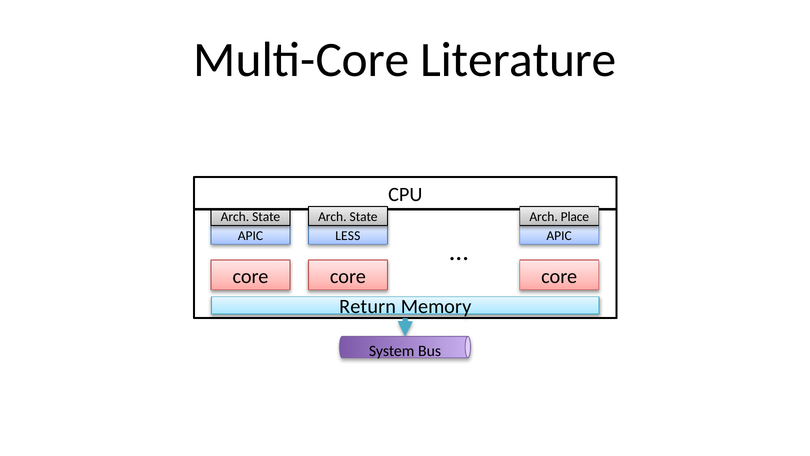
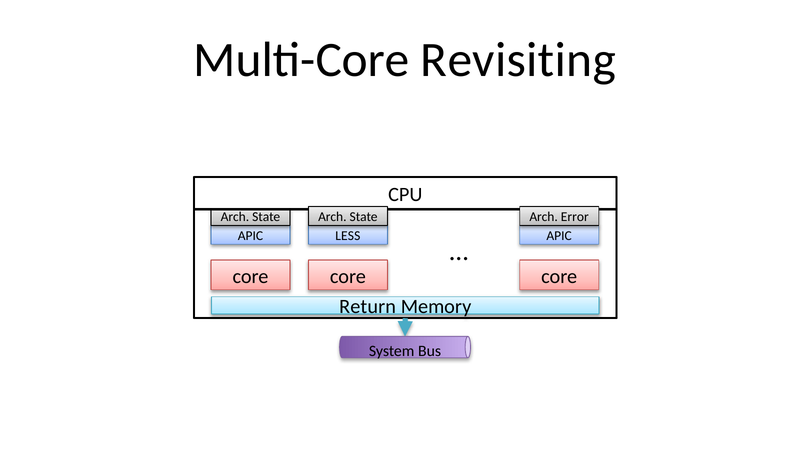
Literature: Literature -> Revisiting
Place: Place -> Error
